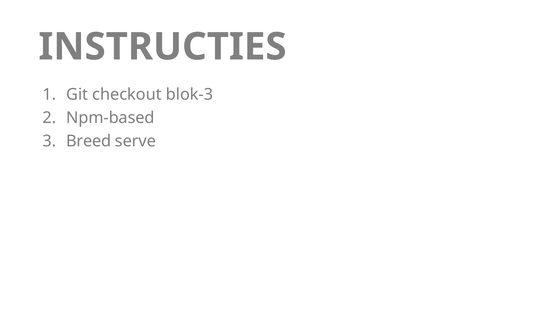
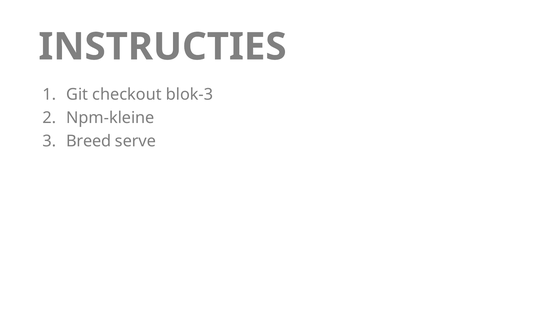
Npm-based: Npm-based -> Npm-kleine
